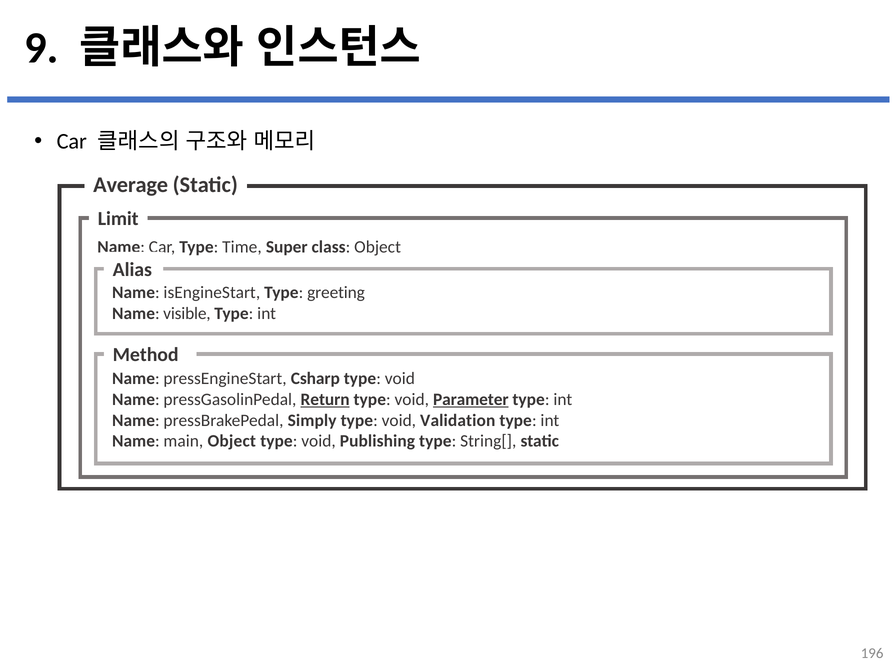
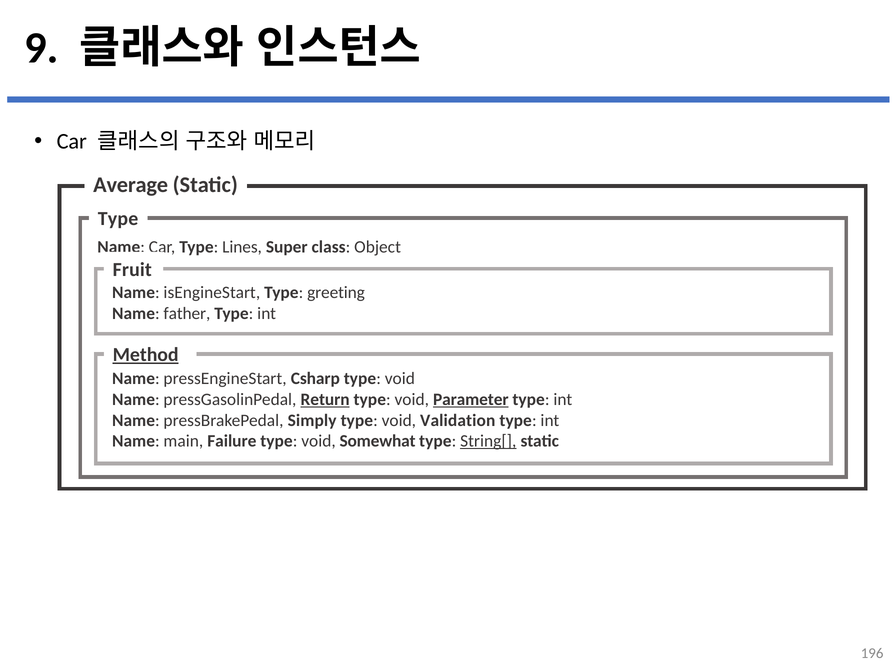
Limit at (118, 219): Limit -> Type
Time: Time -> Lines
Alias: Alias -> Fruit
visible: visible -> father
Method underline: none -> present
main Object: Object -> Failure
Publishing: Publishing -> Somewhat
String[ underline: none -> present
